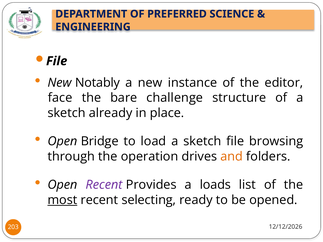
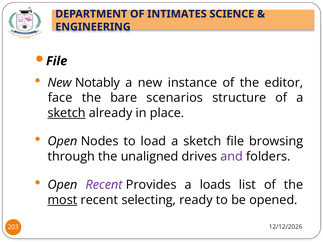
PREFERRED: PREFERRED -> INTIMATES
challenge: challenge -> scenarios
sketch at (67, 113) underline: none -> present
Bridge: Bridge -> Nodes
operation: operation -> unaligned
and colour: orange -> purple
